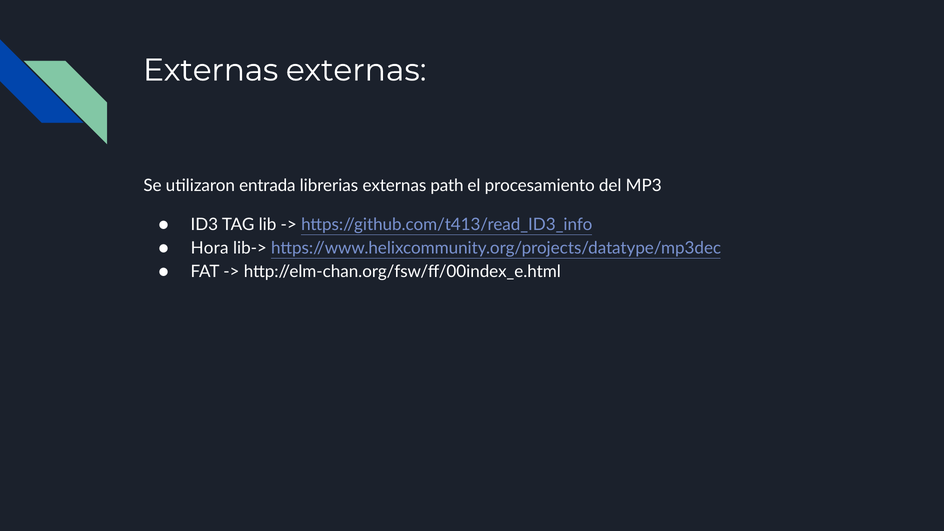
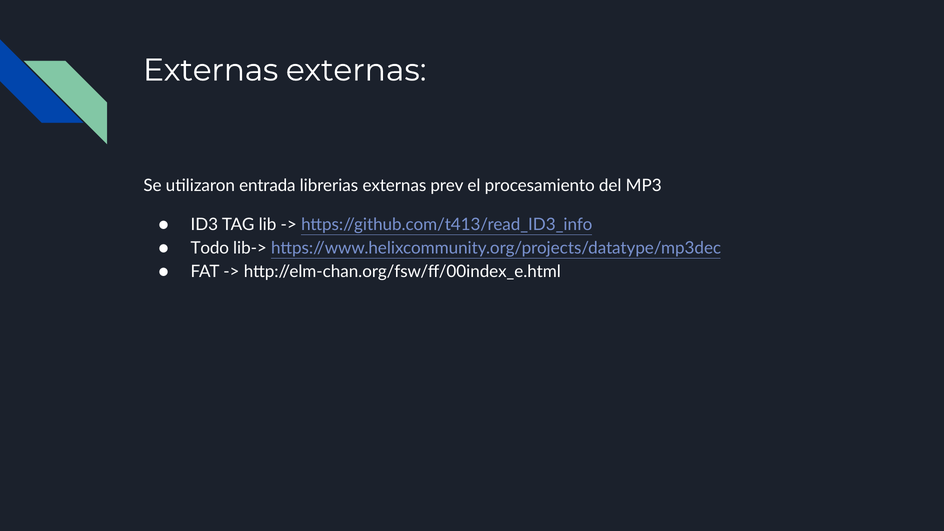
path: path -> prev
Hora: Hora -> Todo
